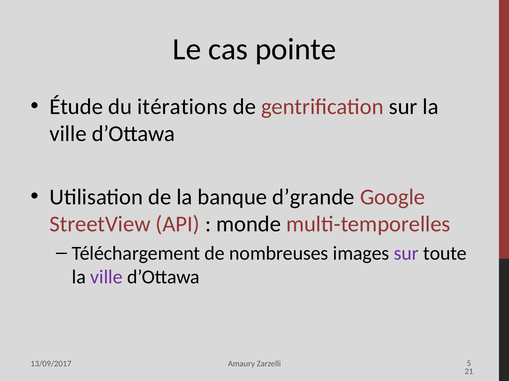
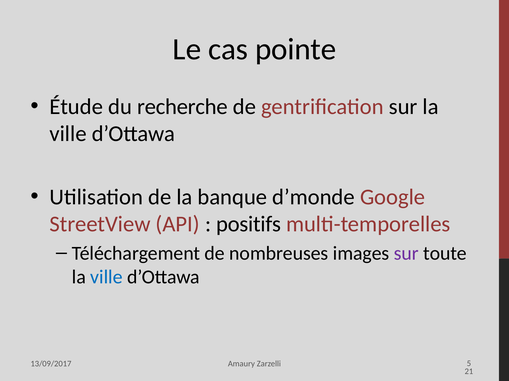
itérations: itérations -> recherche
d’grande: d’grande -> d’monde
monde: monde -> positifs
ville at (106, 277) colour: purple -> blue
